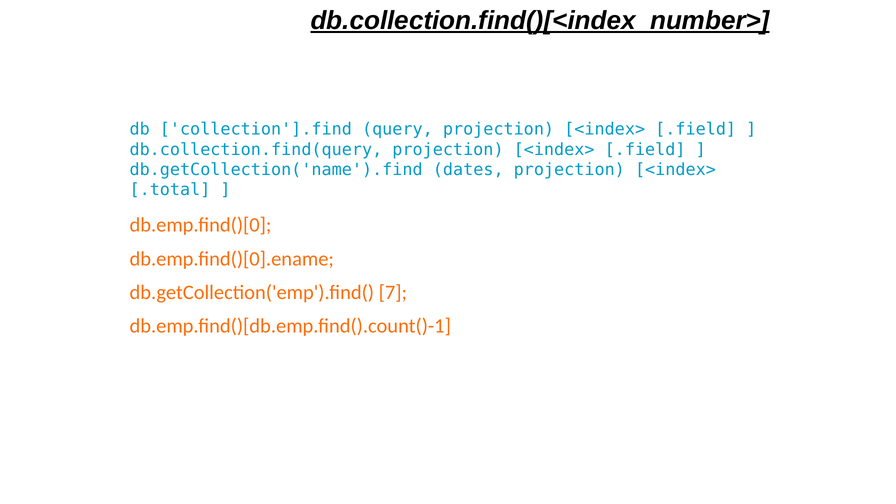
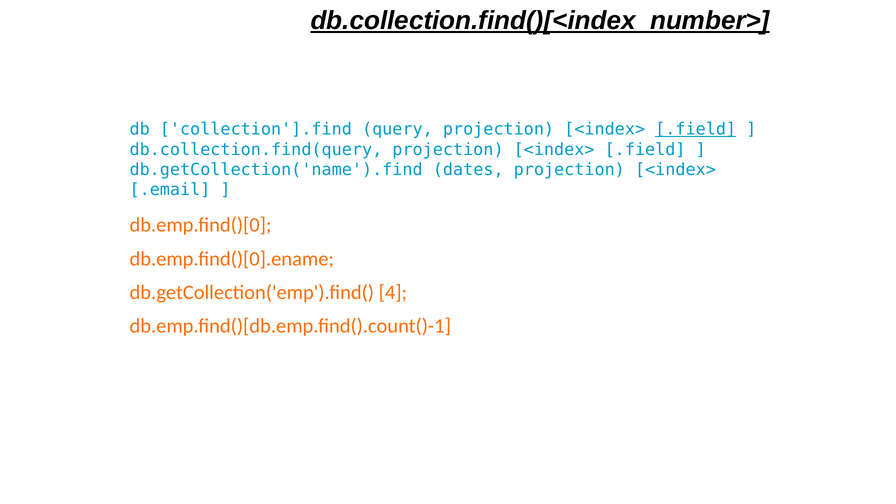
.field at (696, 129) underline: none -> present
.total: .total -> .email
7: 7 -> 4
